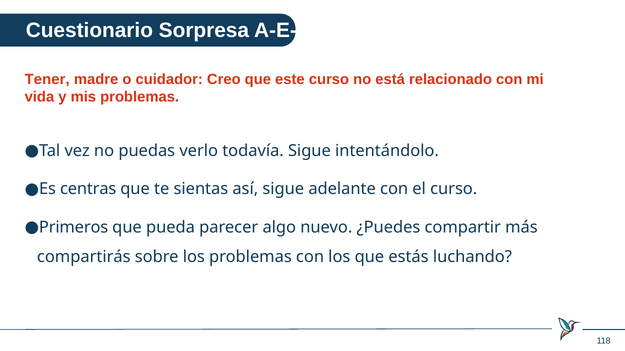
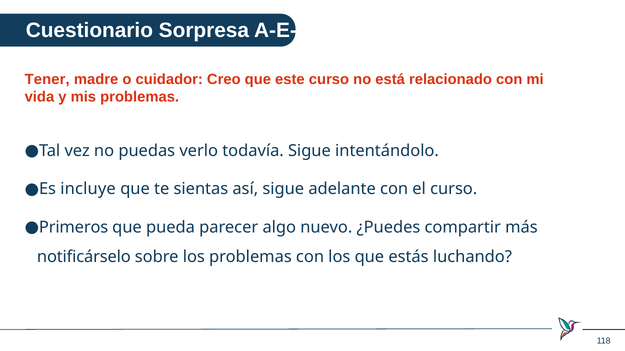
centras: centras -> incluye
compartirás: compartirás -> notificárselo
